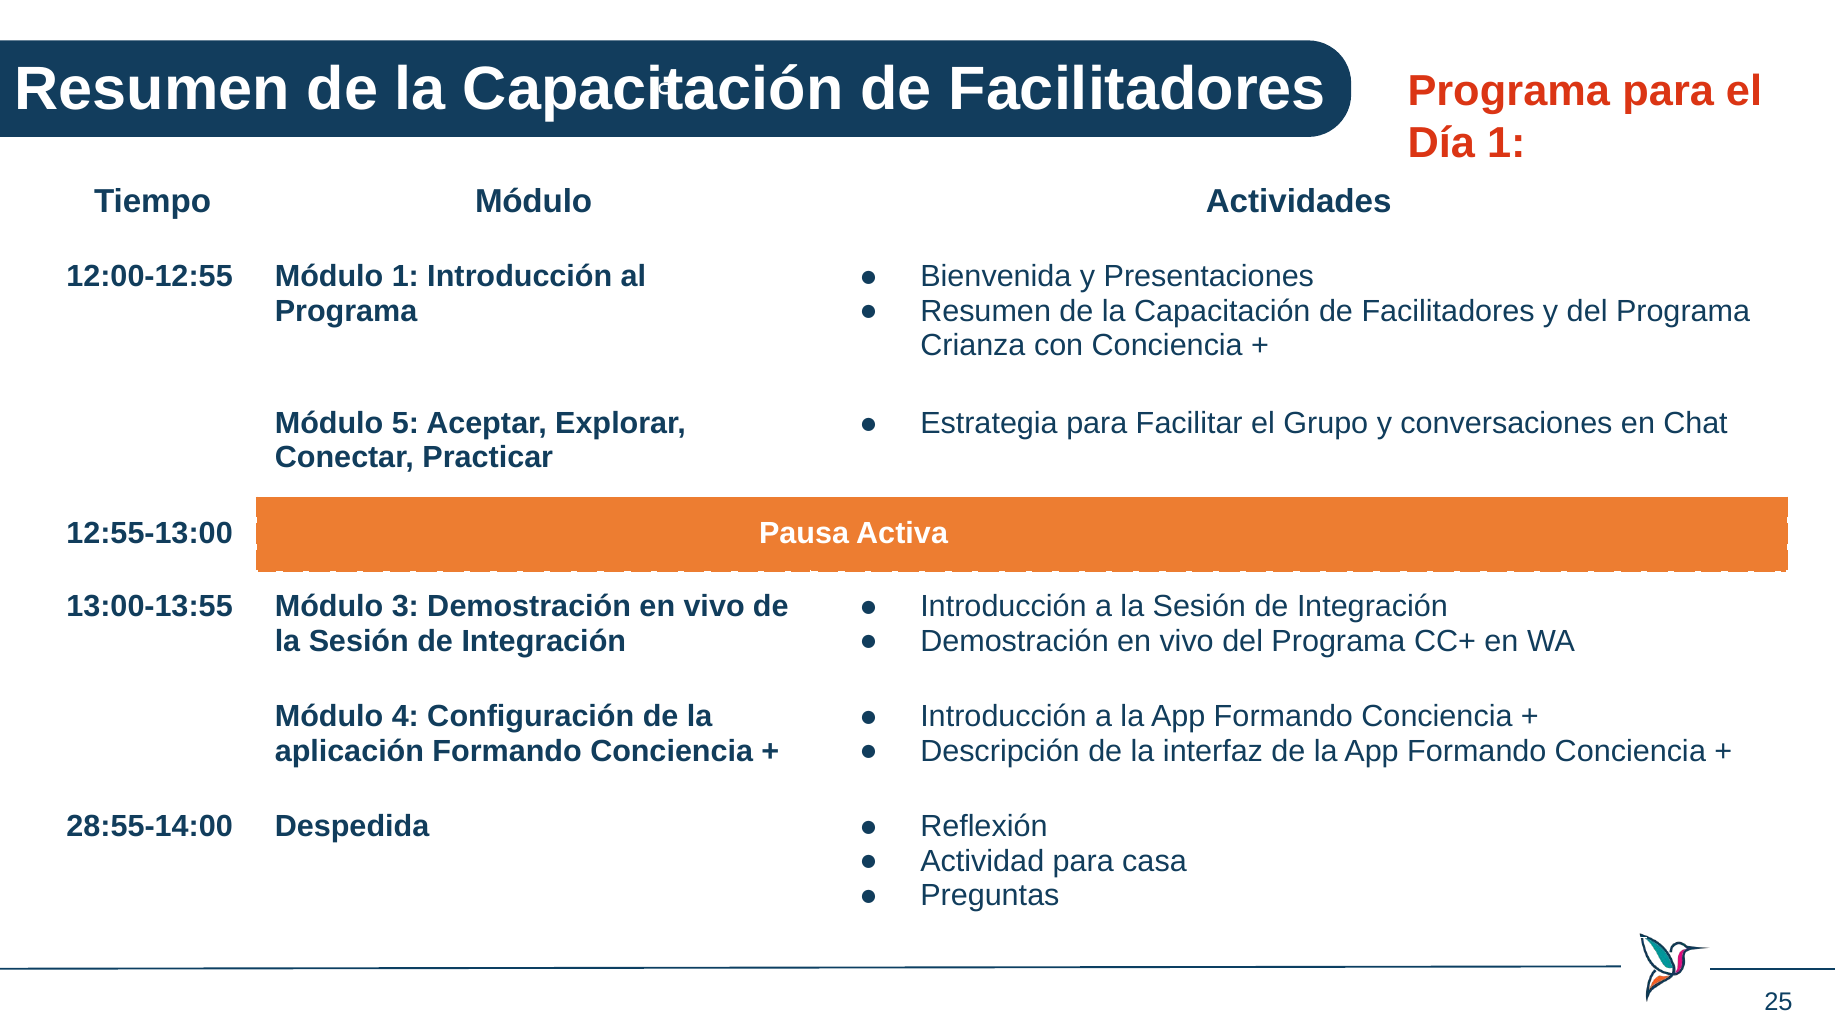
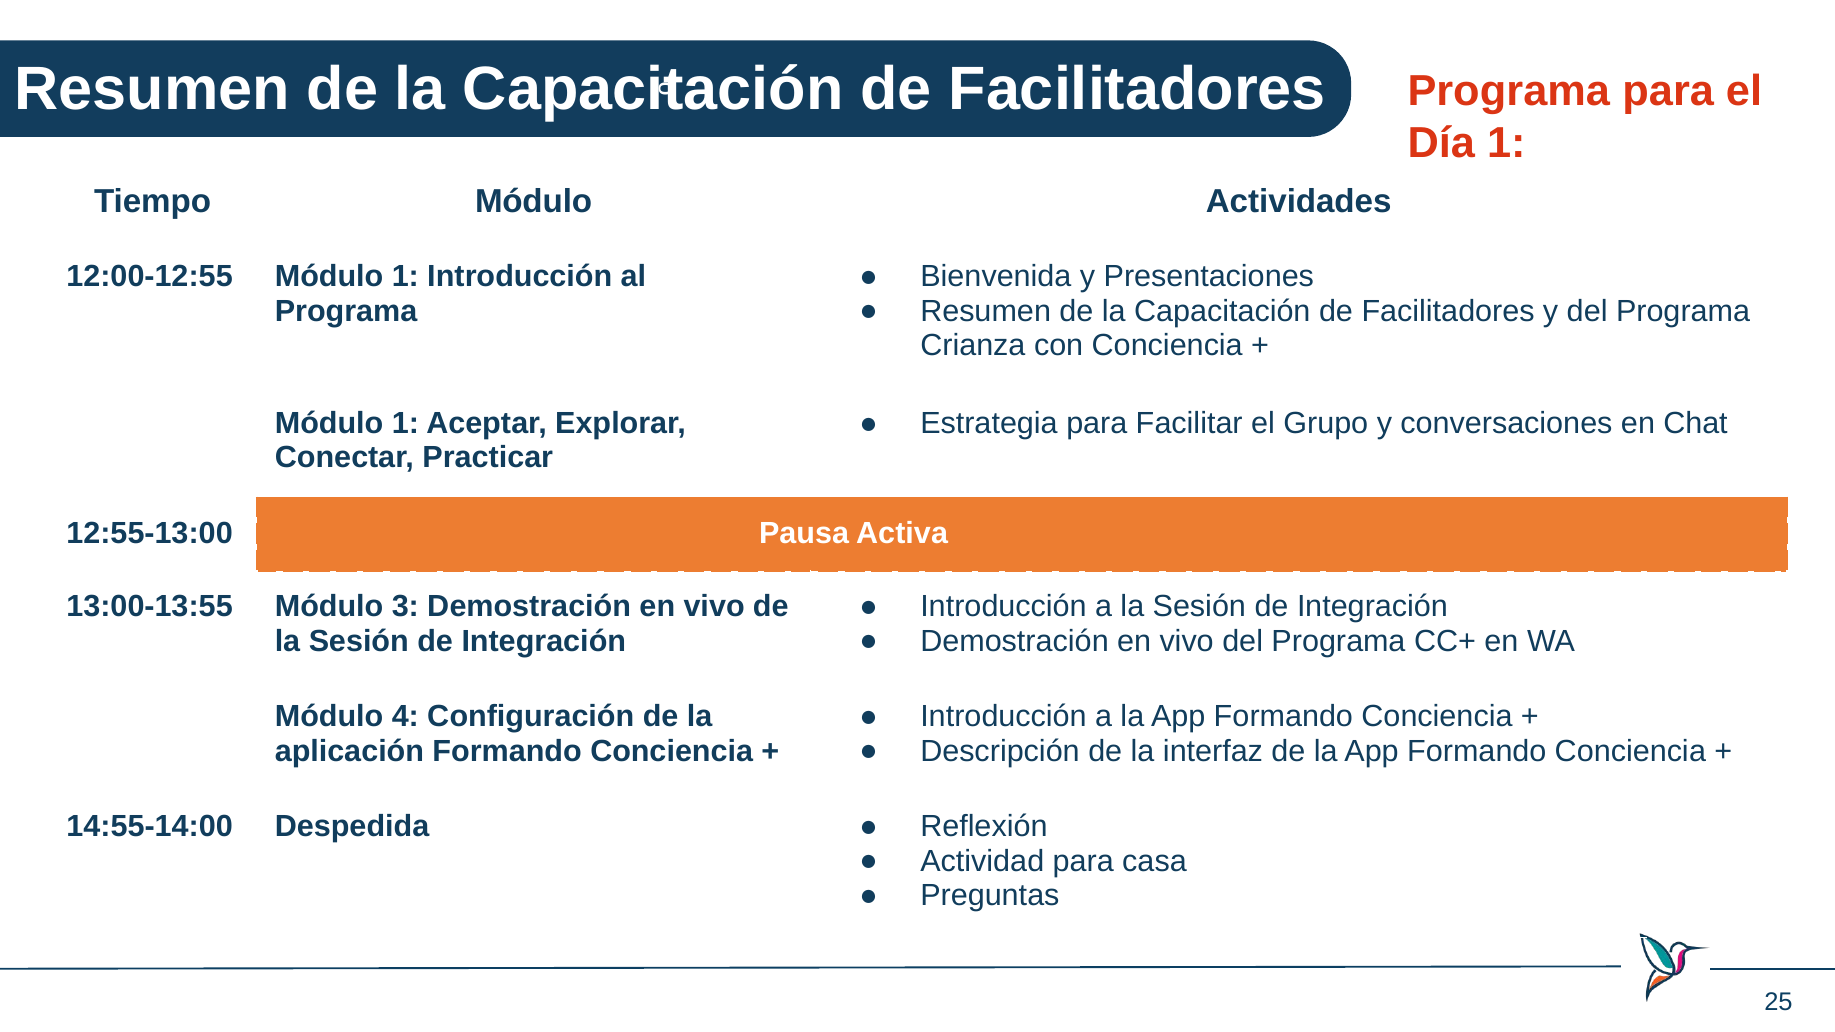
5 at (405, 424): 5 -> 1
28:55-14:00: 28:55-14:00 -> 14:55-14:00
